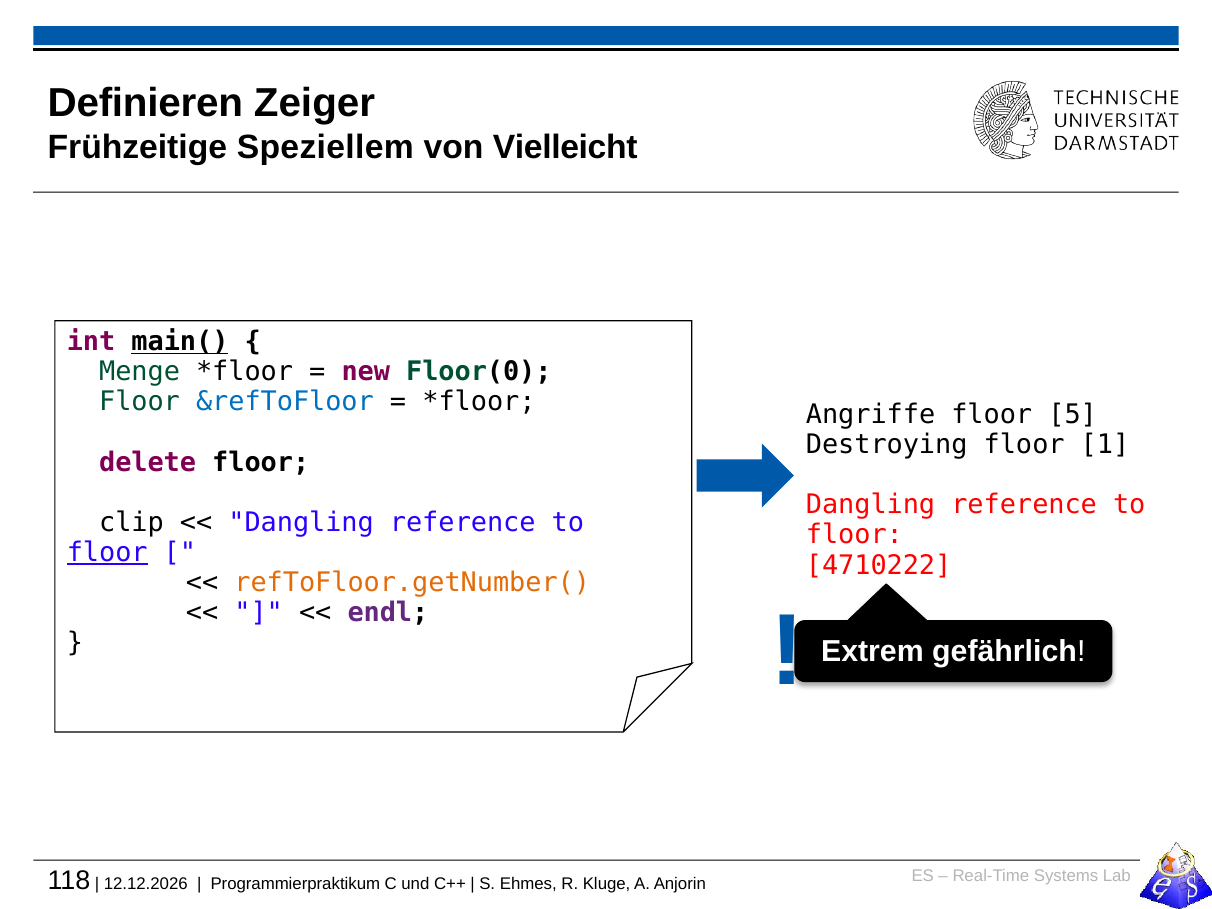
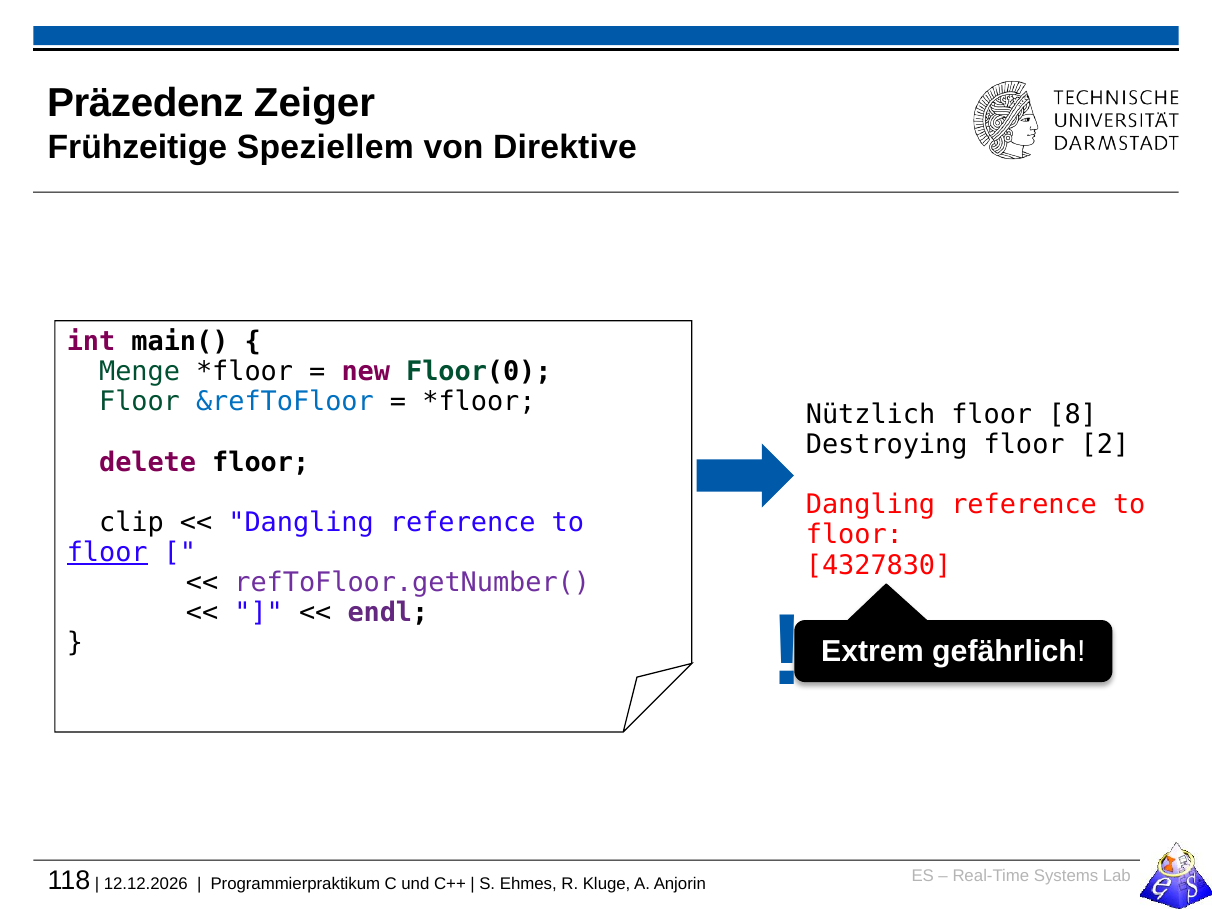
Definieren: Definieren -> Präzedenz
Vielleicht: Vielleicht -> Direktive
main( underline: present -> none
Angriffe: Angriffe -> Nützlich
5: 5 -> 8
1: 1 -> 2
4710222: 4710222 -> 4327830
refToFloor.getNumber( colour: orange -> purple
